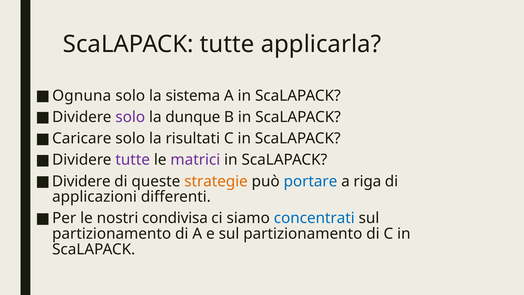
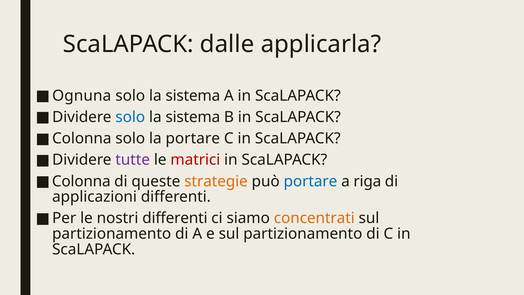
ScaLAPACK tutte: tutte -> dalle
solo at (130, 117) colour: purple -> blue
dunque at (193, 117): dunque -> sistema
Caricare at (82, 138): Caricare -> Colonna
la risultati: risultati -> portare
matrici colour: purple -> red
Dividere at (81, 181): Dividere -> Colonna
nostri condivisa: condivisa -> differenti
concentrati colour: blue -> orange
